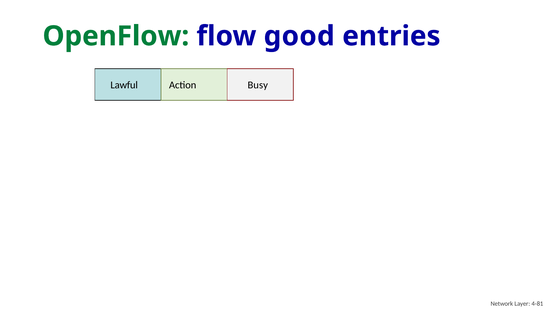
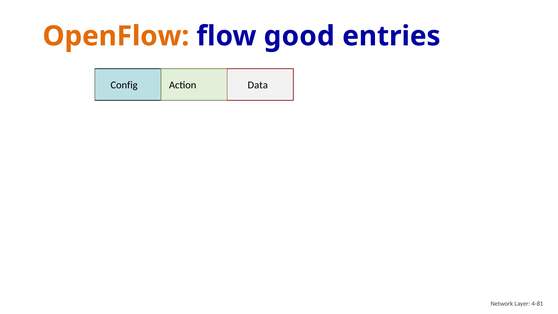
OpenFlow colour: green -> orange
Lawful: Lawful -> Config
Busy: Busy -> Data
